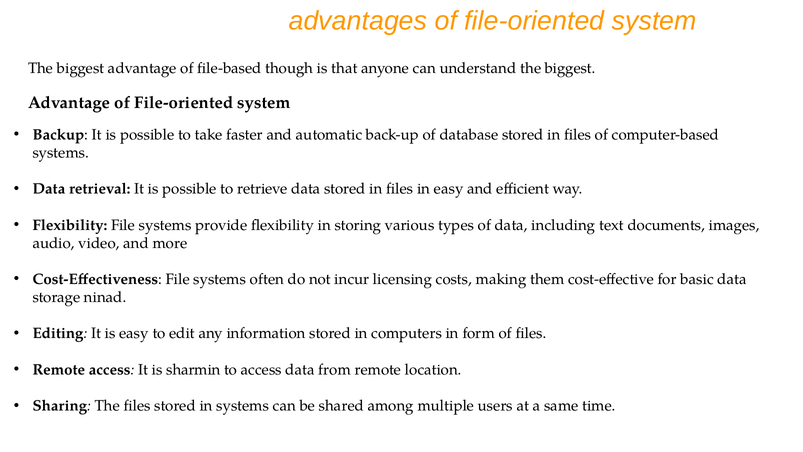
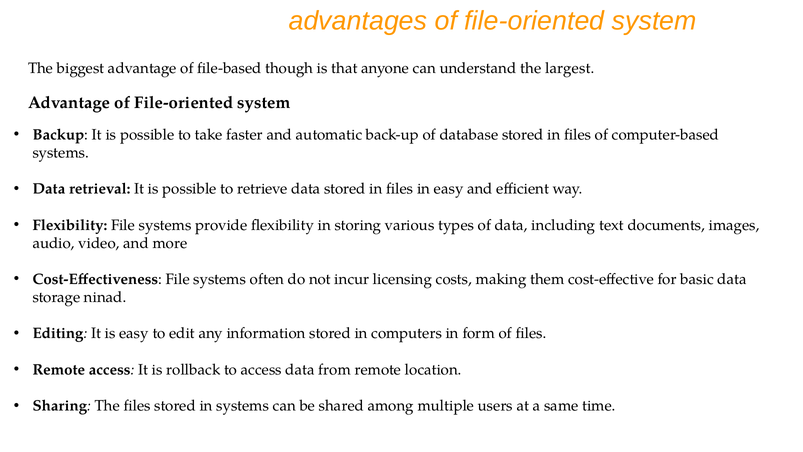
understand the biggest: biggest -> largest
sharmin: sharmin -> rollback
